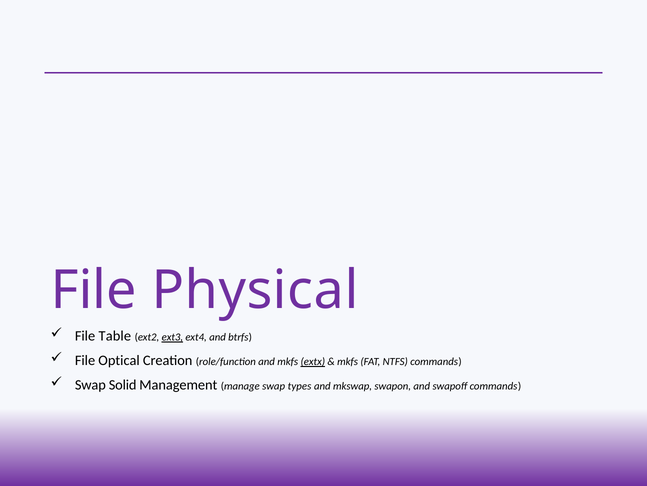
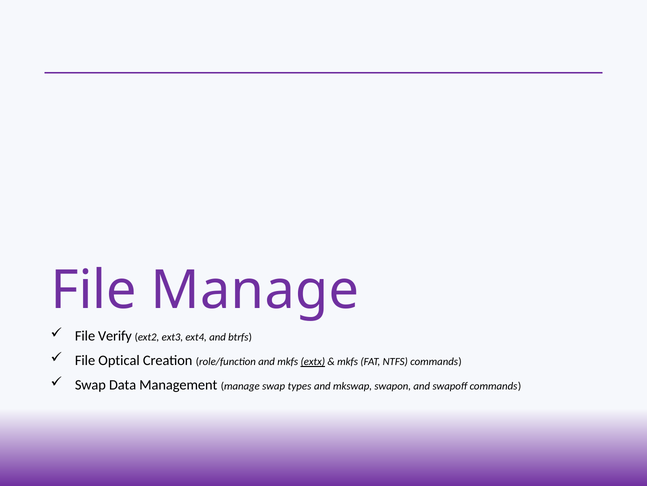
File Physical: Physical -> Manage
Table: Table -> Verify
ext3 underline: present -> none
Solid: Solid -> Data
